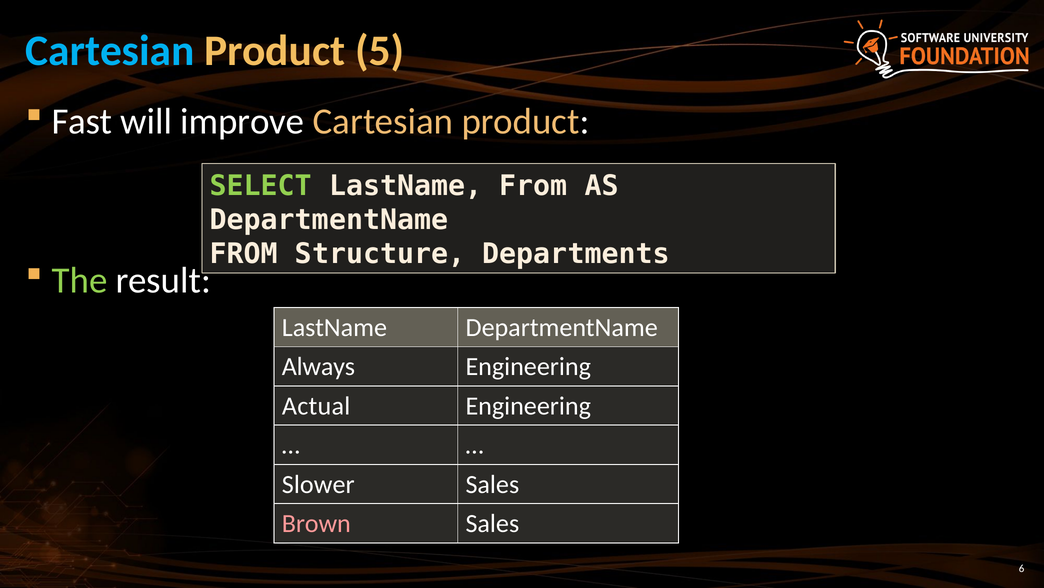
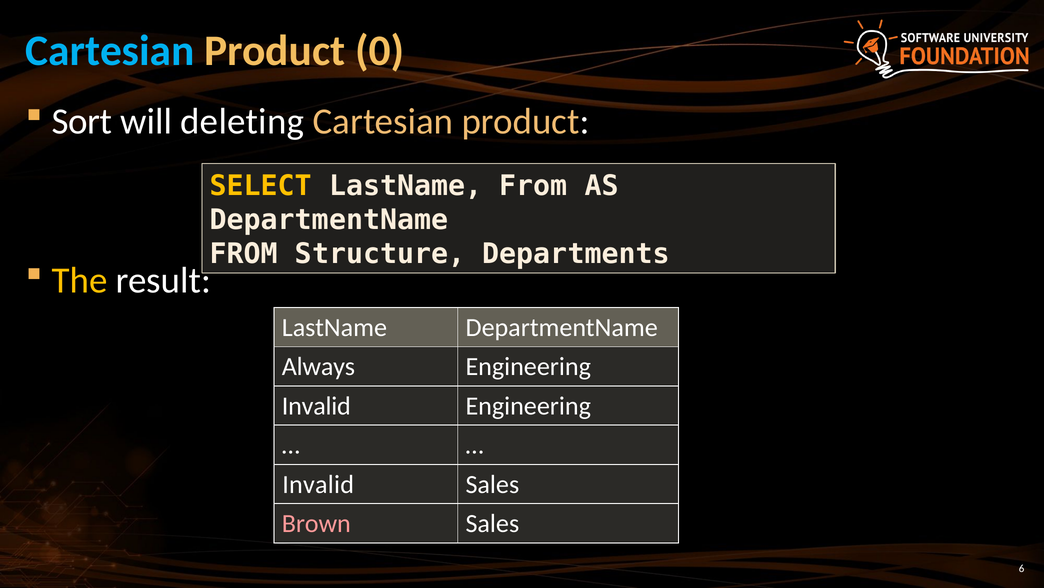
5: 5 -> 0
Fast: Fast -> Sort
improve: improve -> deleting
SELECT colour: light green -> yellow
The colour: light green -> yellow
Actual at (316, 406): Actual -> Invalid
Slower at (318, 484): Slower -> Invalid
